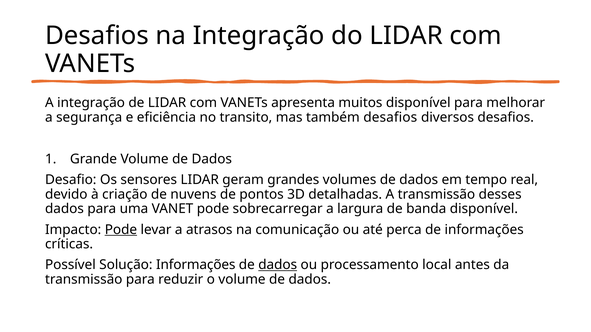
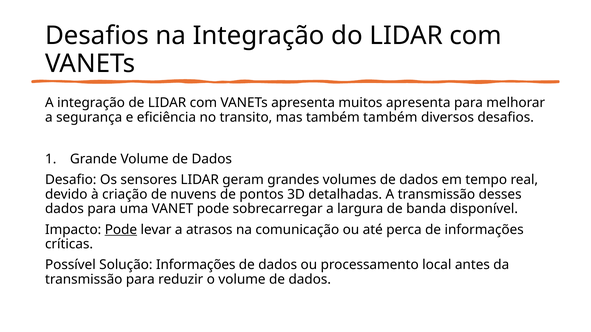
muitos disponível: disponível -> apresenta
também desafios: desafios -> também
dados at (278, 265) underline: present -> none
